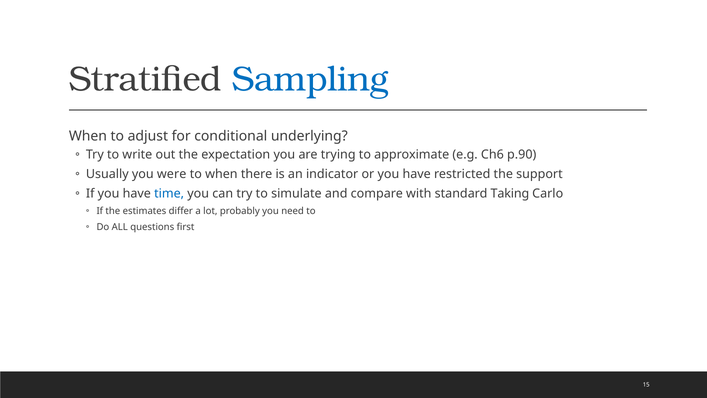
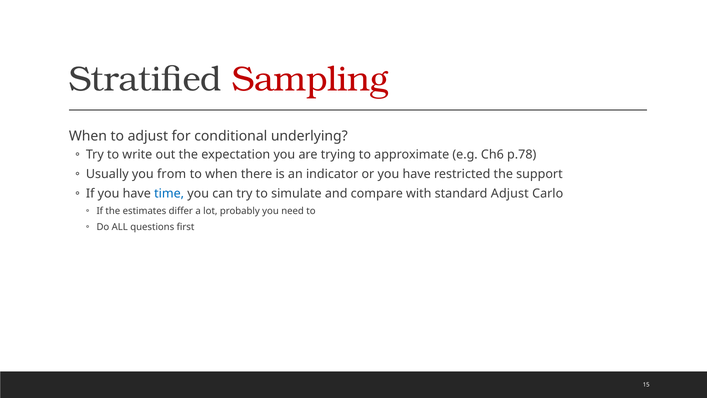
Sampling colour: blue -> red
p.90: p.90 -> p.78
were: were -> from
standard Taking: Taking -> Adjust
